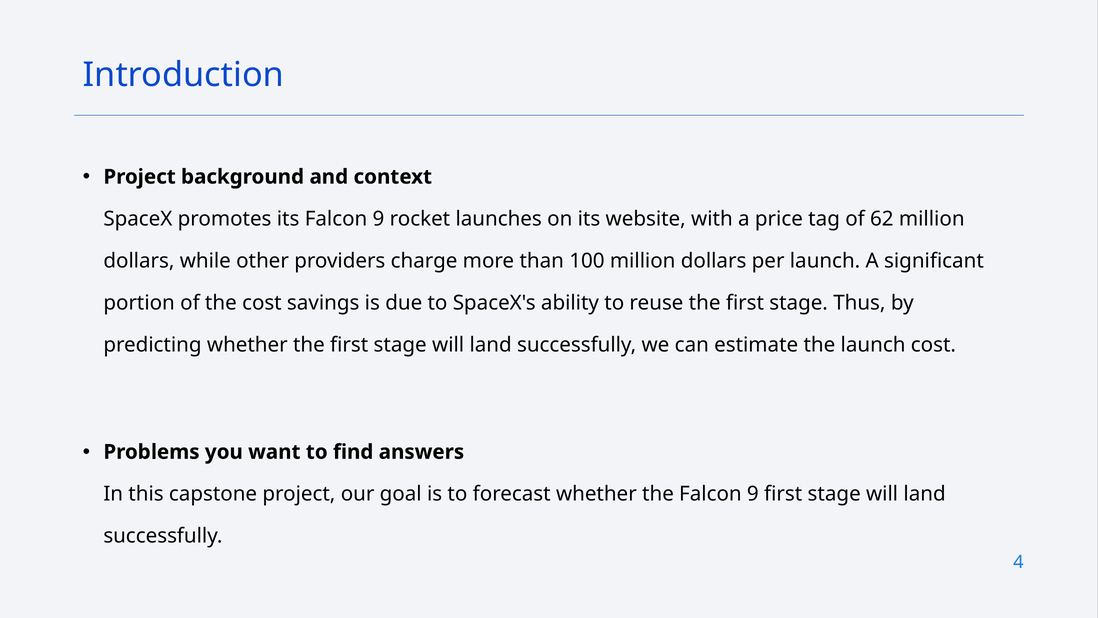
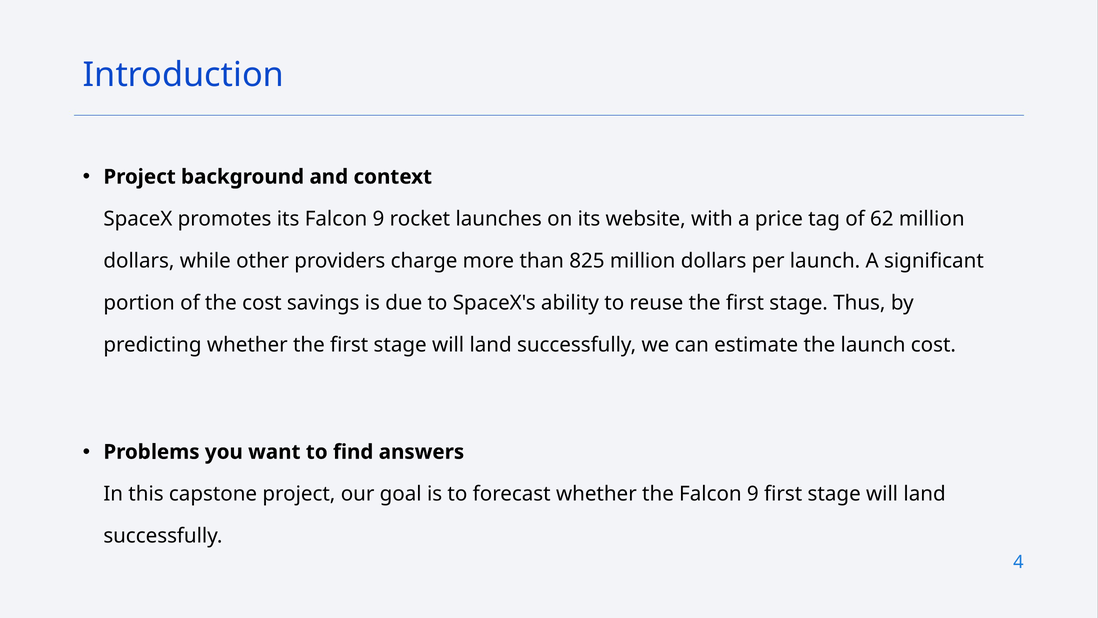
100: 100 -> 825
